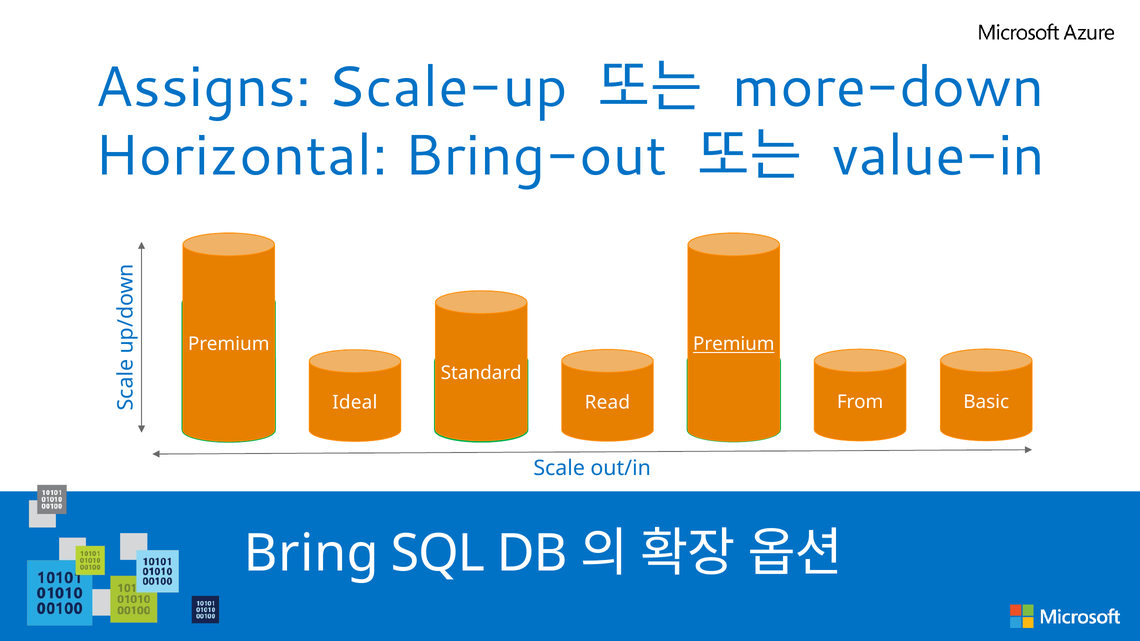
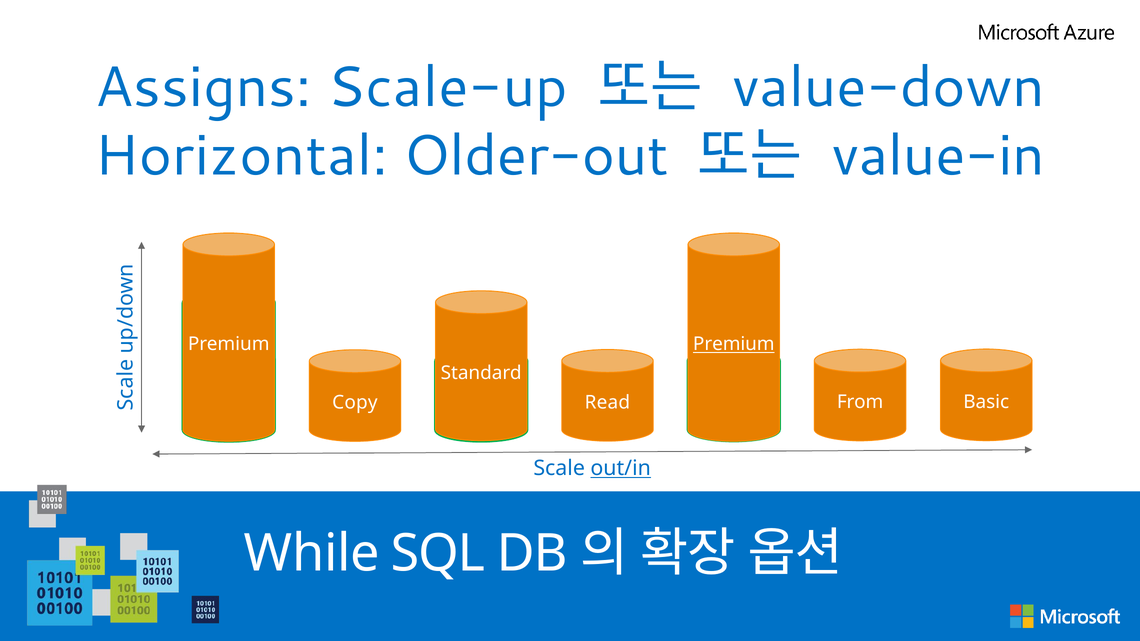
more-down: more-down -> value-down
Bring-out: Bring-out -> Older-out
Ideal: Ideal -> Copy
out/in underline: none -> present
Bring: Bring -> While
